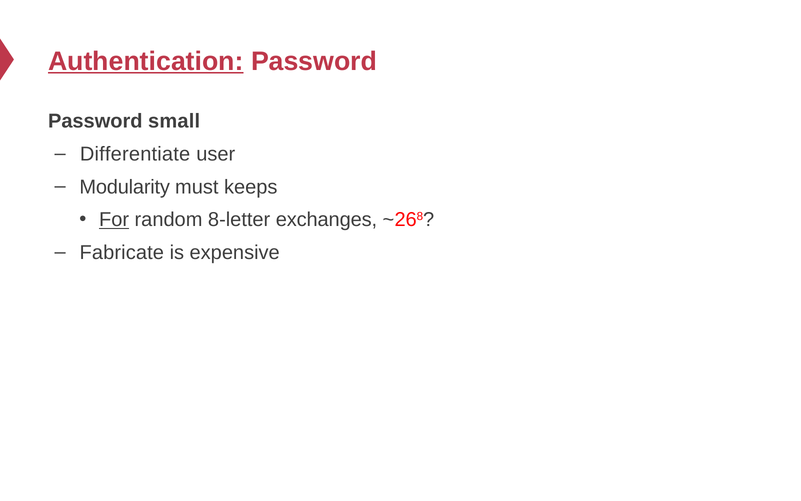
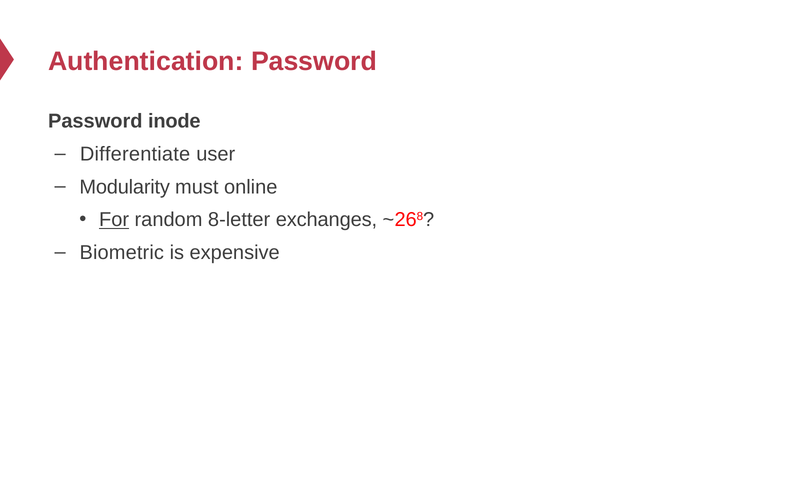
Authentication underline: present -> none
small: small -> inode
keeps: keeps -> online
Fabricate: Fabricate -> Biometric
